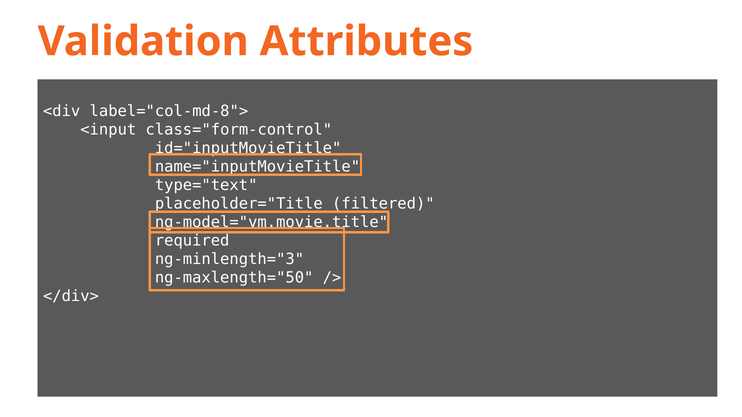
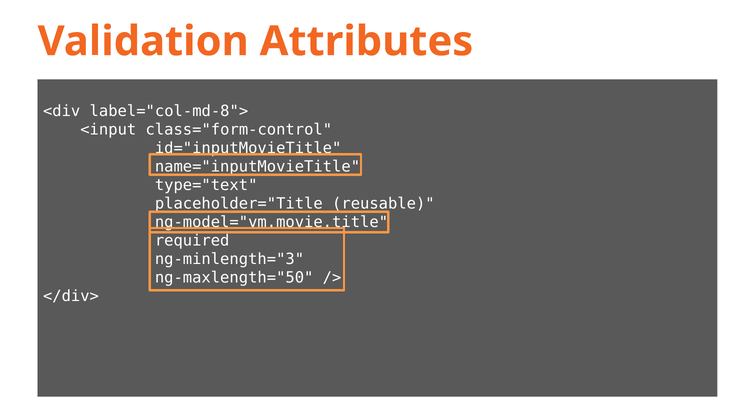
filtered: filtered -> reusable
